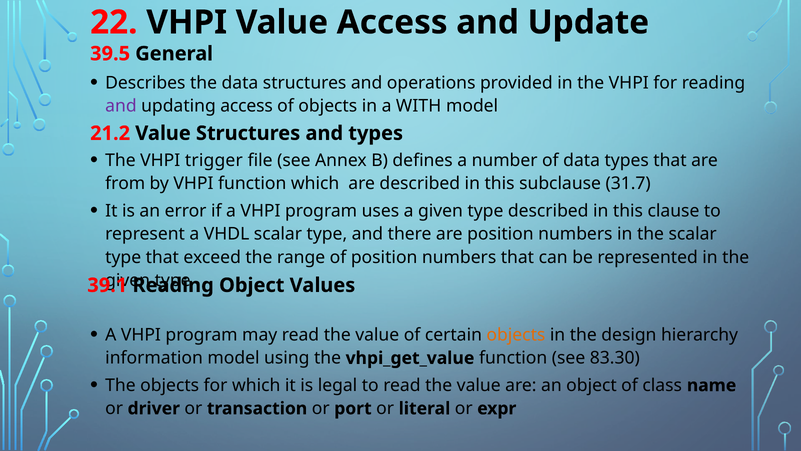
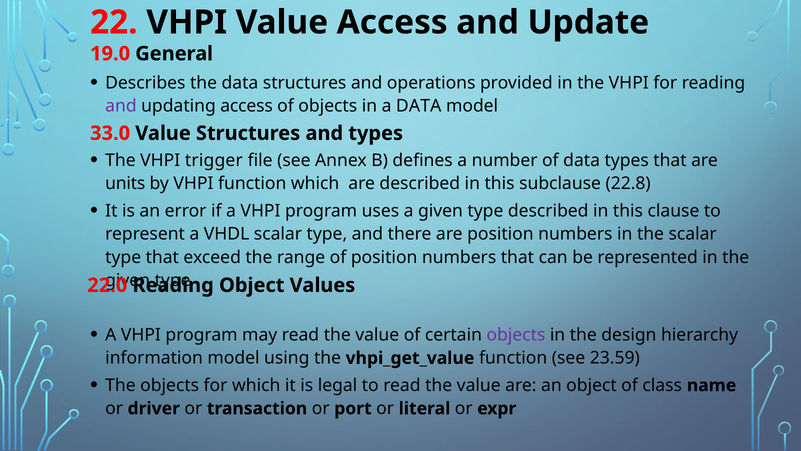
39.5: 39.5 -> 19.0
a WITH: WITH -> DATA
21.2: 21.2 -> 33.0
from: from -> units
31.7: 31.7 -> 22.8
39.1: 39.1 -> 22.0
objects at (516, 335) colour: orange -> purple
83.30: 83.30 -> 23.59
